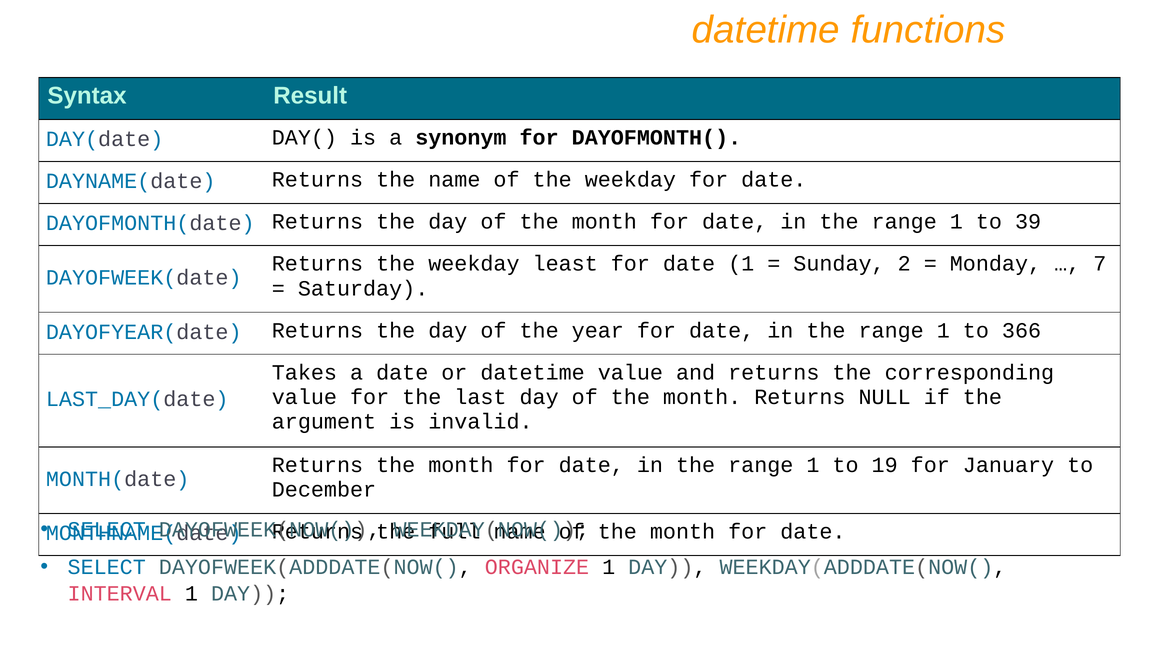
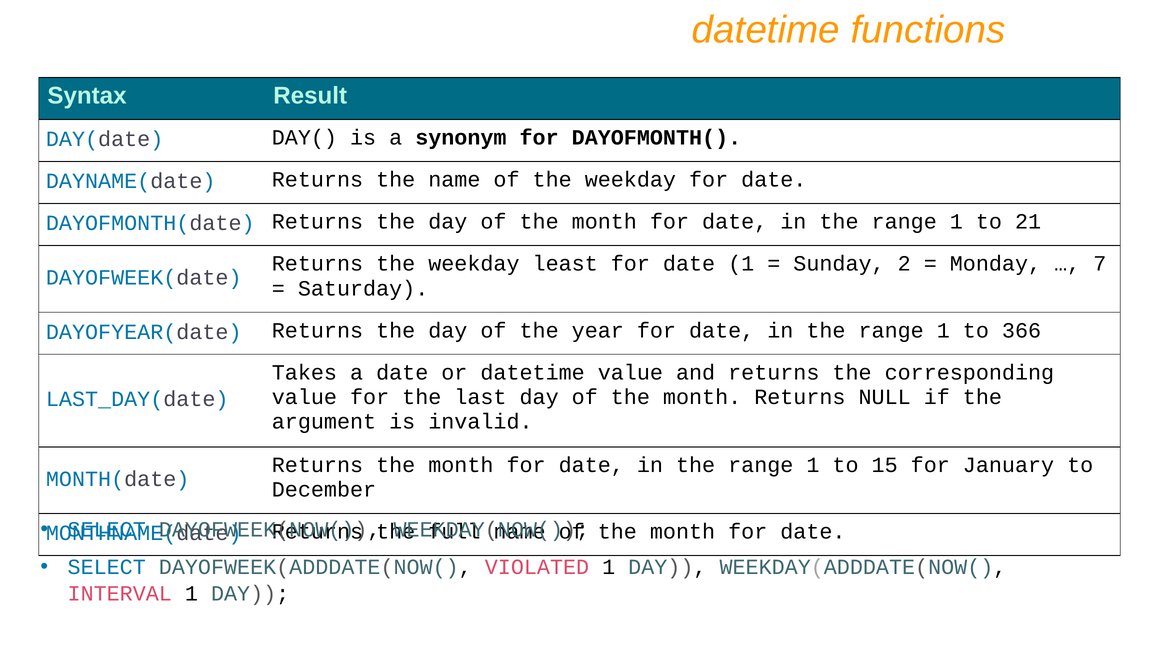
39: 39 -> 21
19: 19 -> 15
ORGANIZE: ORGANIZE -> VIOLATED
